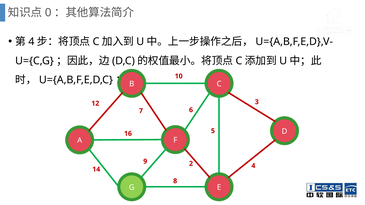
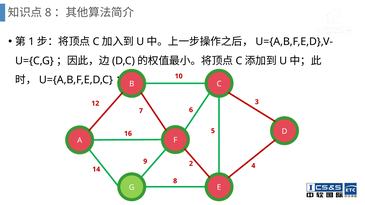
0 at (48, 13): 0 -> 8
4 at (31, 42): 4 -> 1
